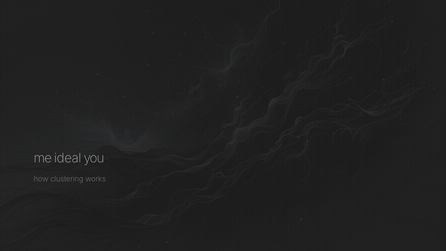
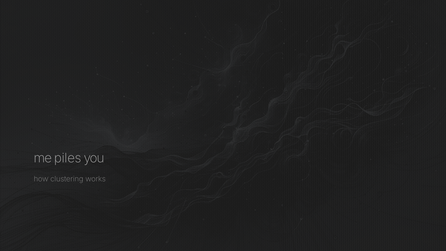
ideal: ideal -> piles
